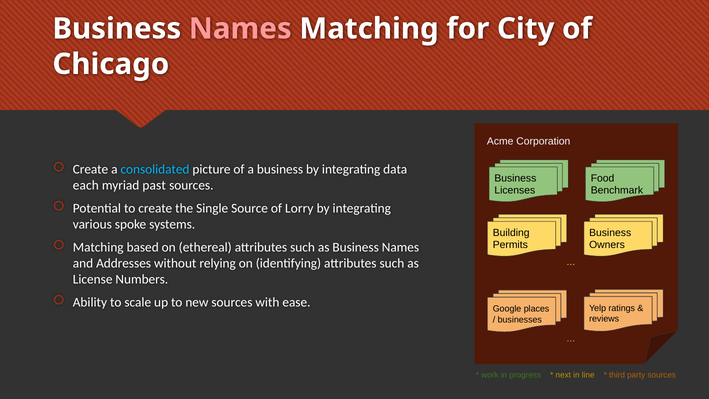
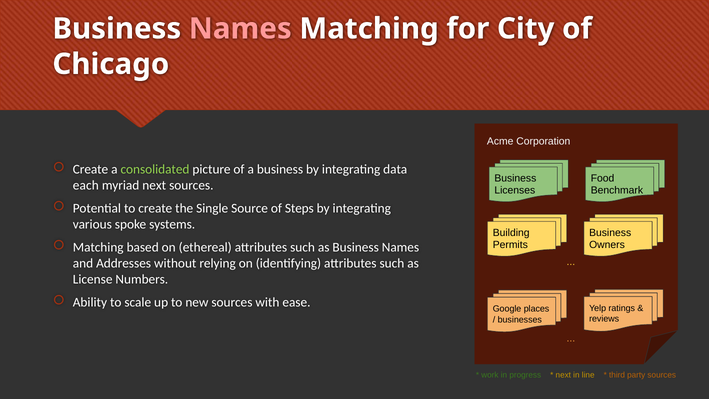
consolidated colour: light blue -> light green
myriad past: past -> next
Lorry: Lorry -> Steps
